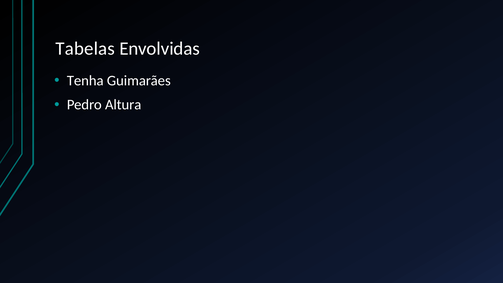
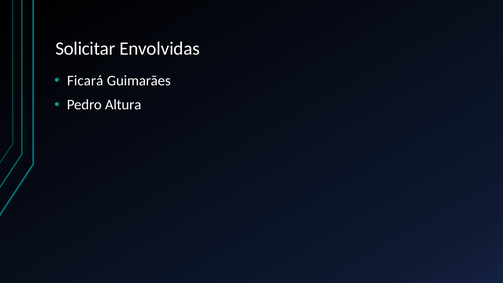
Tabelas: Tabelas -> Solicitar
Tenha: Tenha -> Ficará
